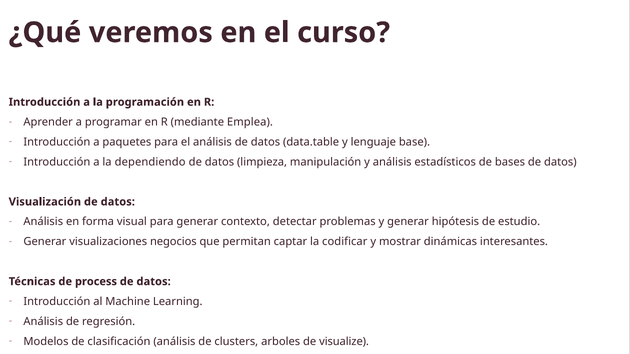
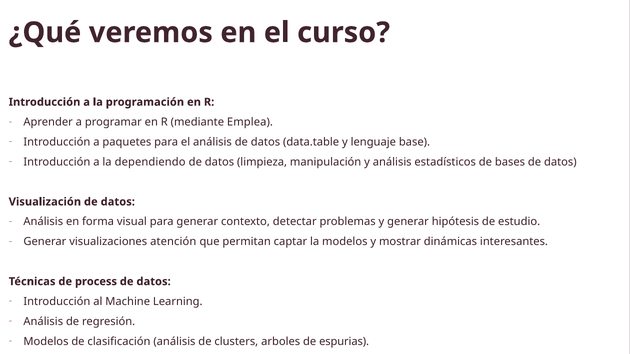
negocios: negocios -> atención
la codificar: codificar -> modelos
visualize: visualize -> espurias
